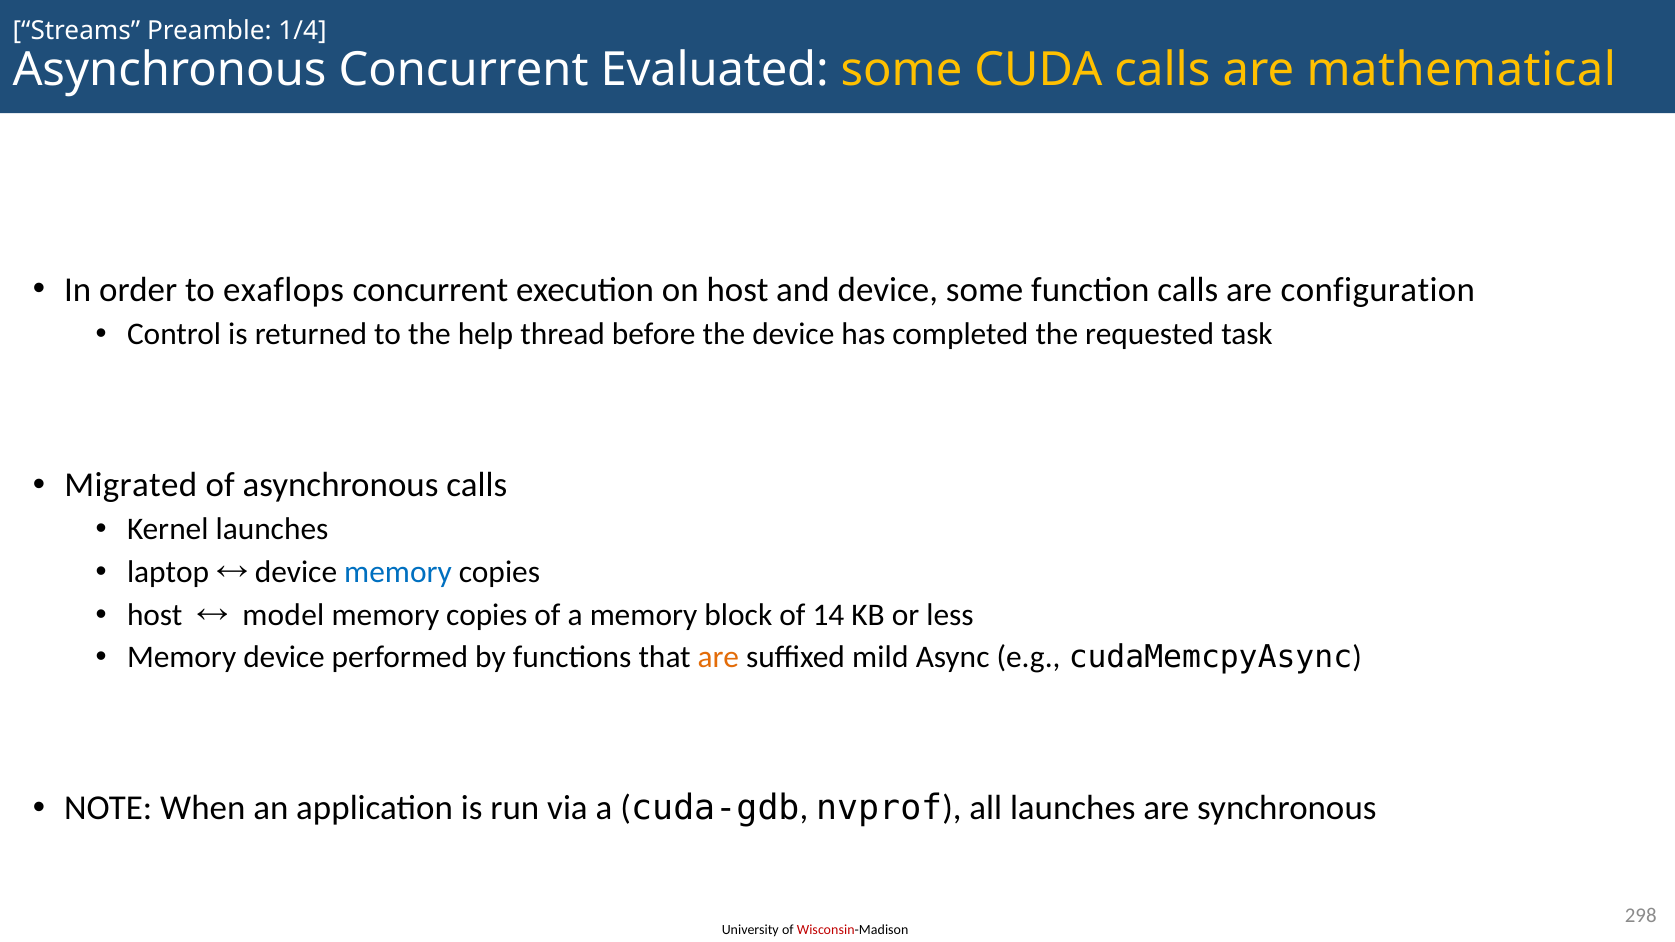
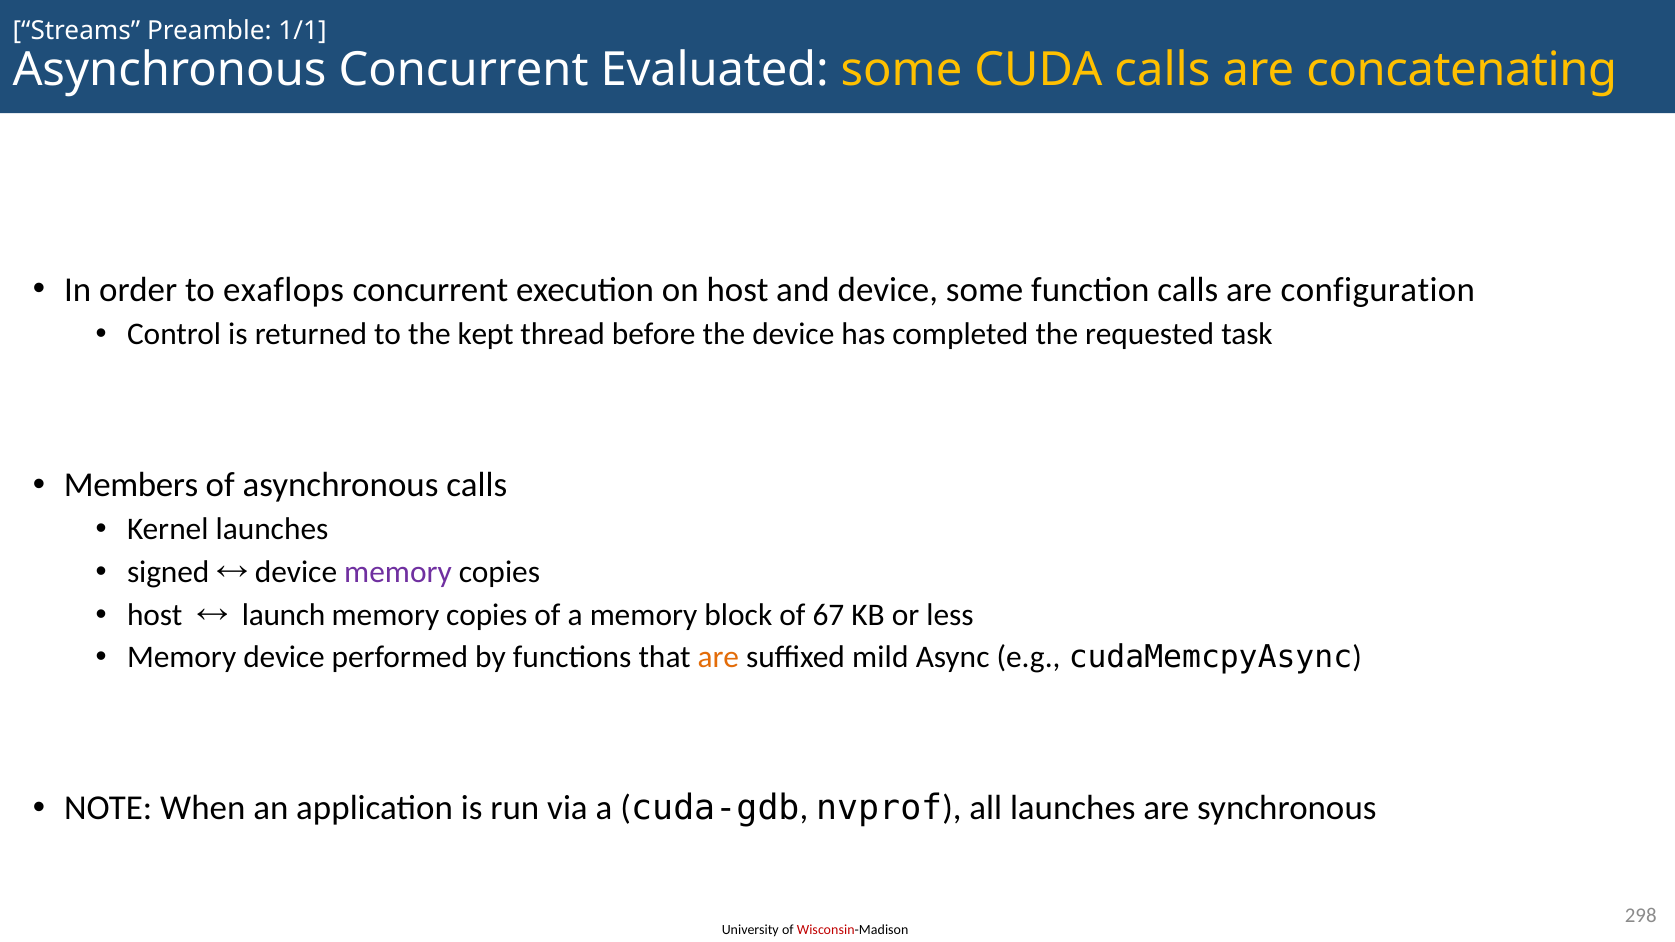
1/4: 1/4 -> 1/1
mathematical: mathematical -> concatenating
help: help -> kept
Migrated: Migrated -> Members
laptop: laptop -> signed
memory at (398, 572) colour: blue -> purple
model: model -> launch
14: 14 -> 67
